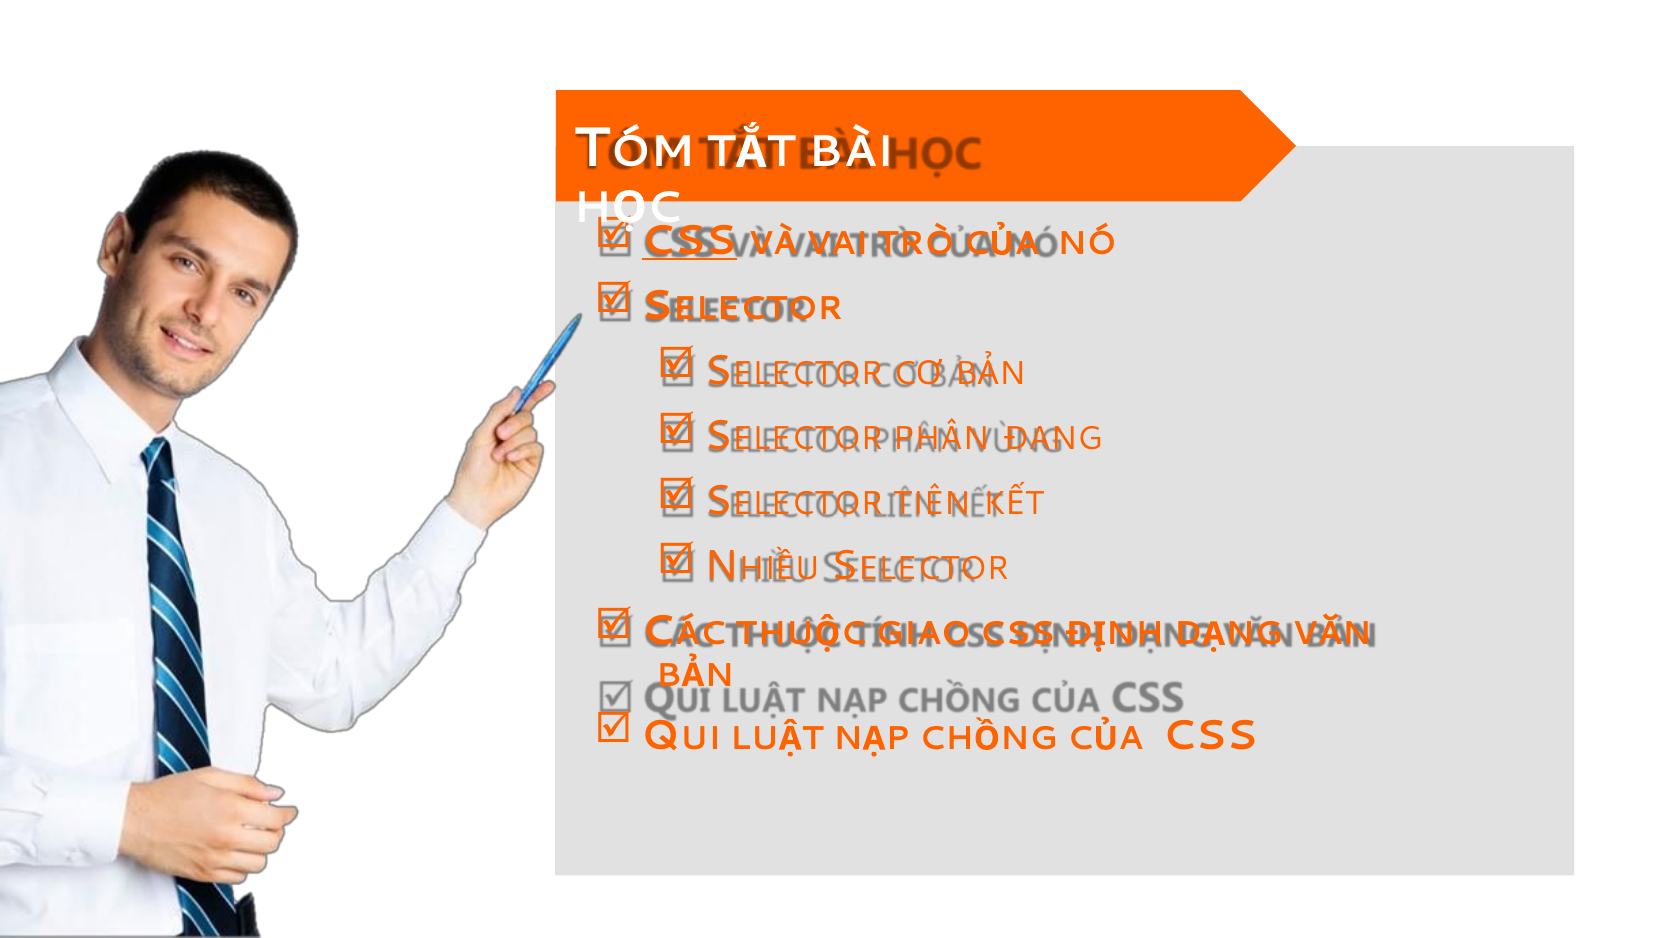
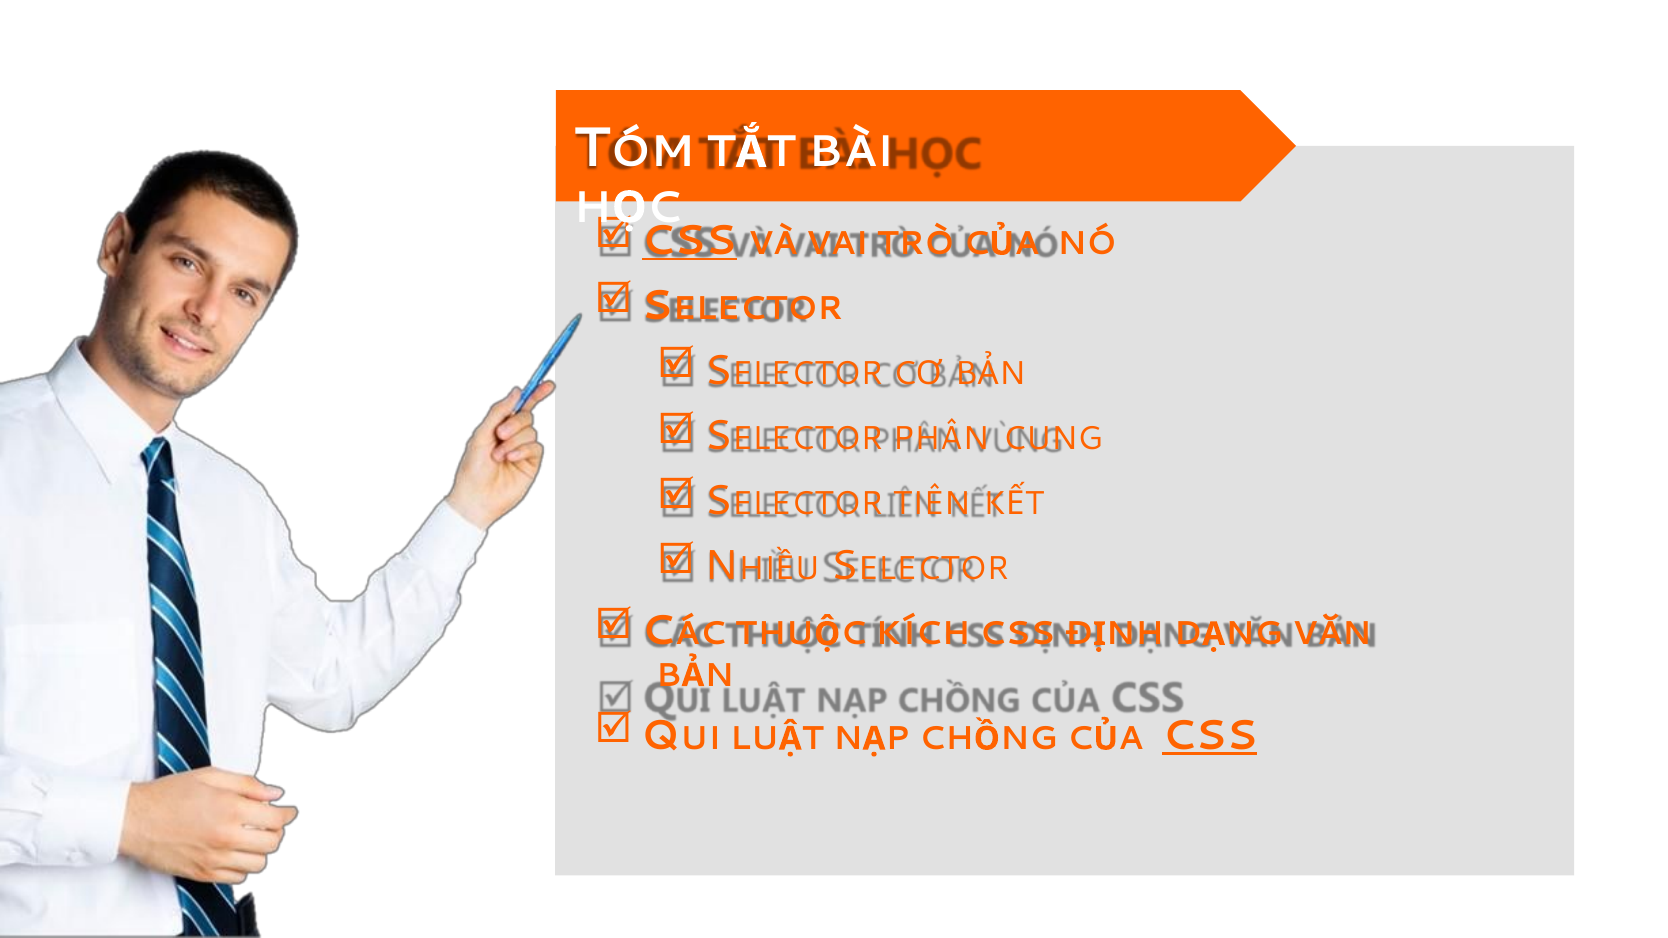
ĐANG: ĐANG -> CUNG
GIAO: GIAO -> KÍCH
CSS at (1210, 736) underline: none -> present
